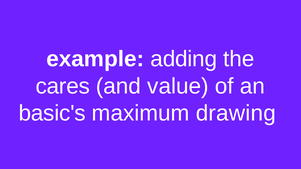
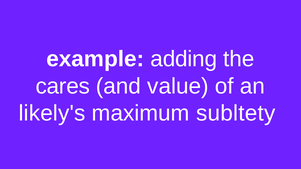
basic's: basic's -> likely's
drawing: drawing -> subltety
